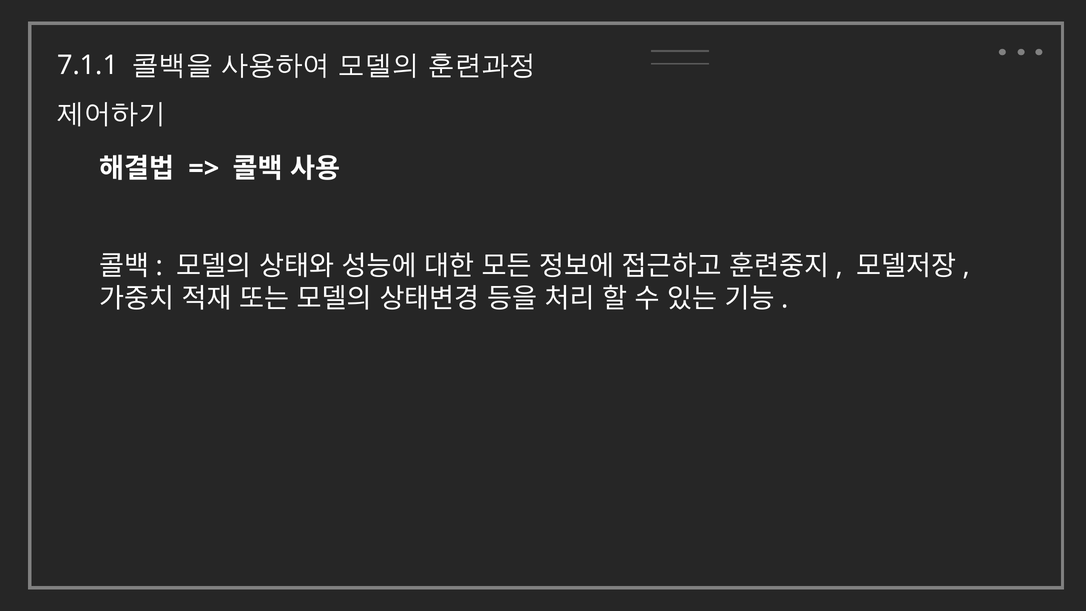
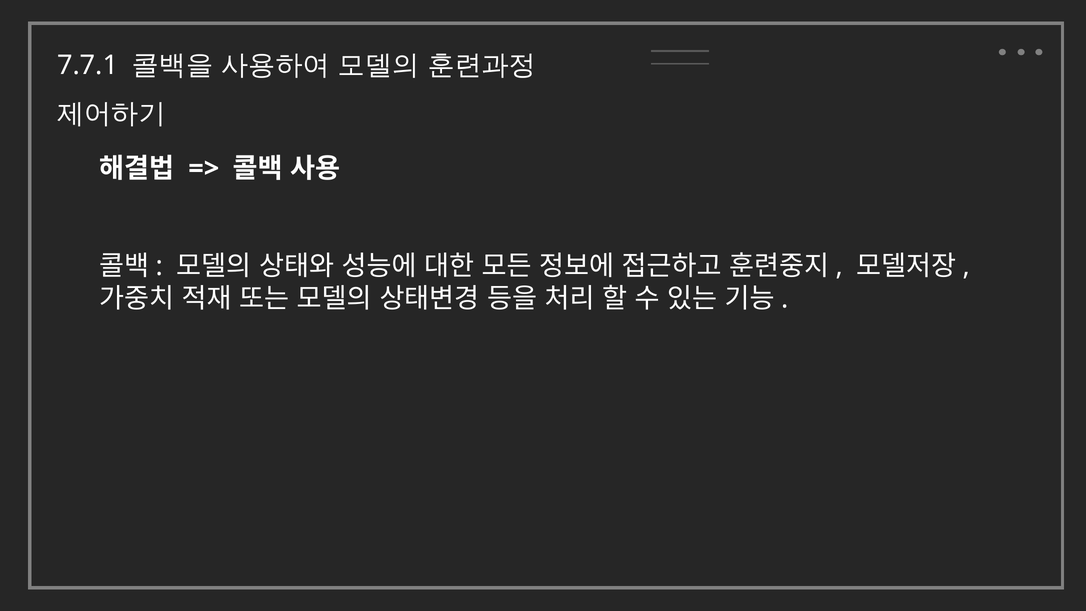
7.1.1: 7.1.1 -> 7.7.1
